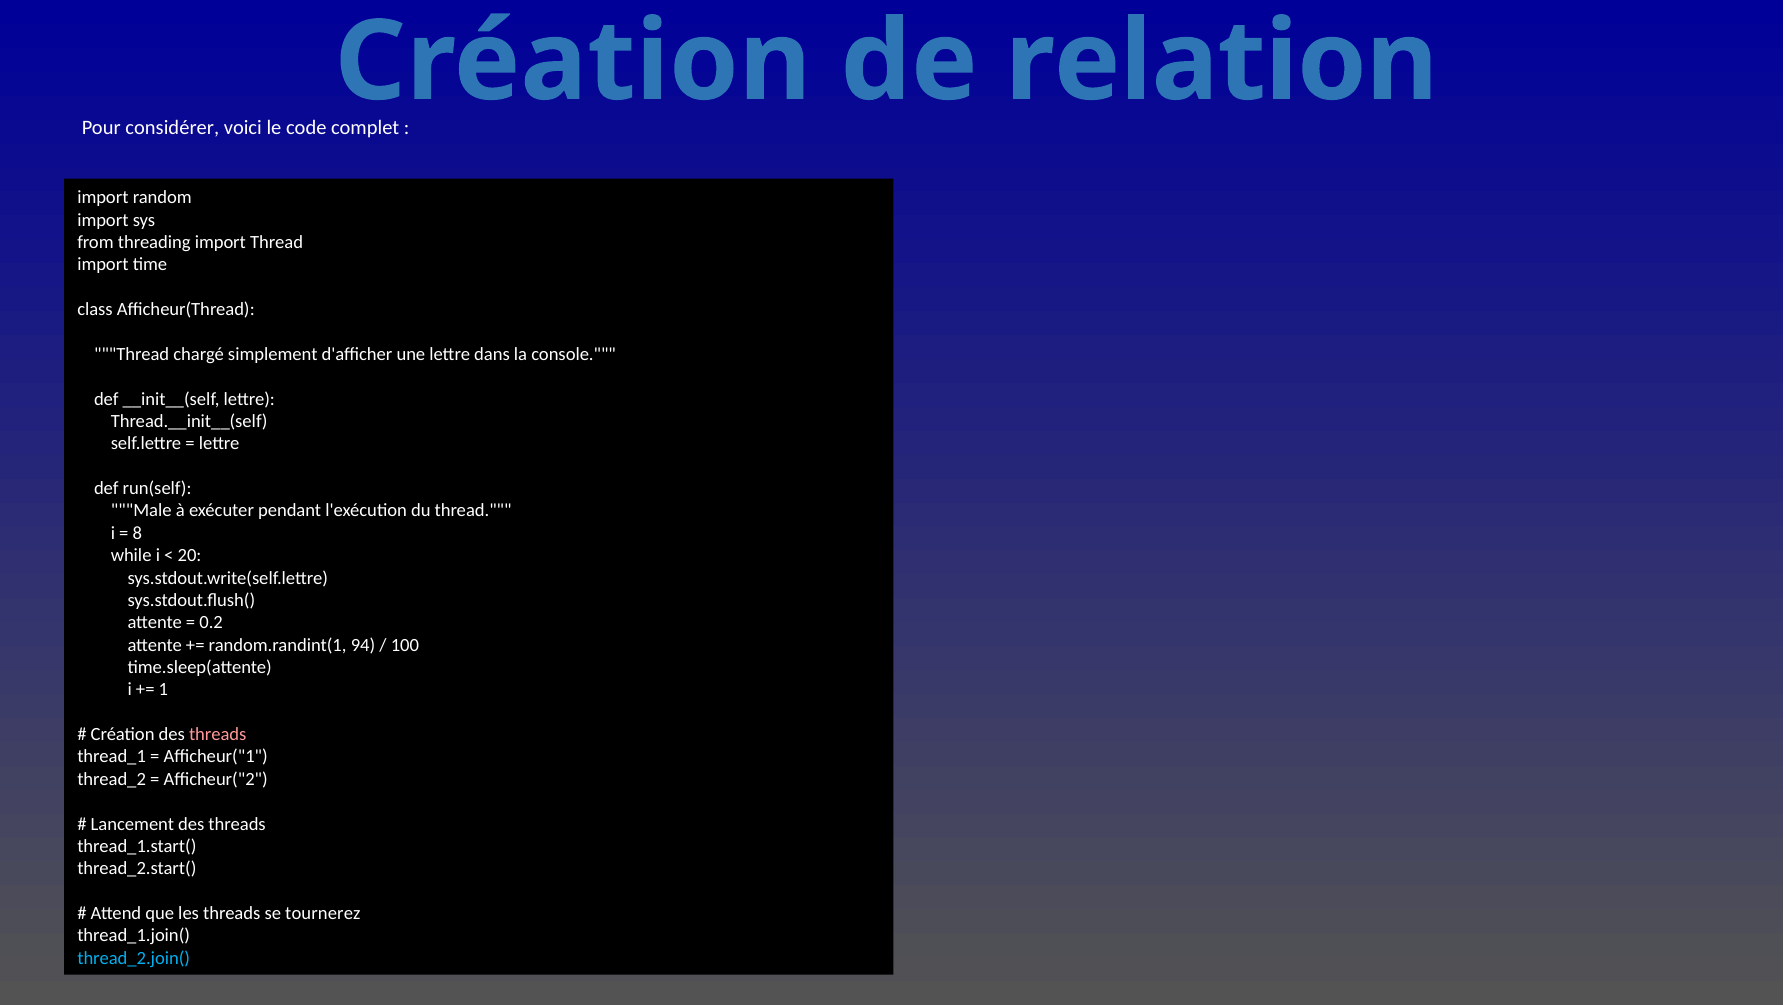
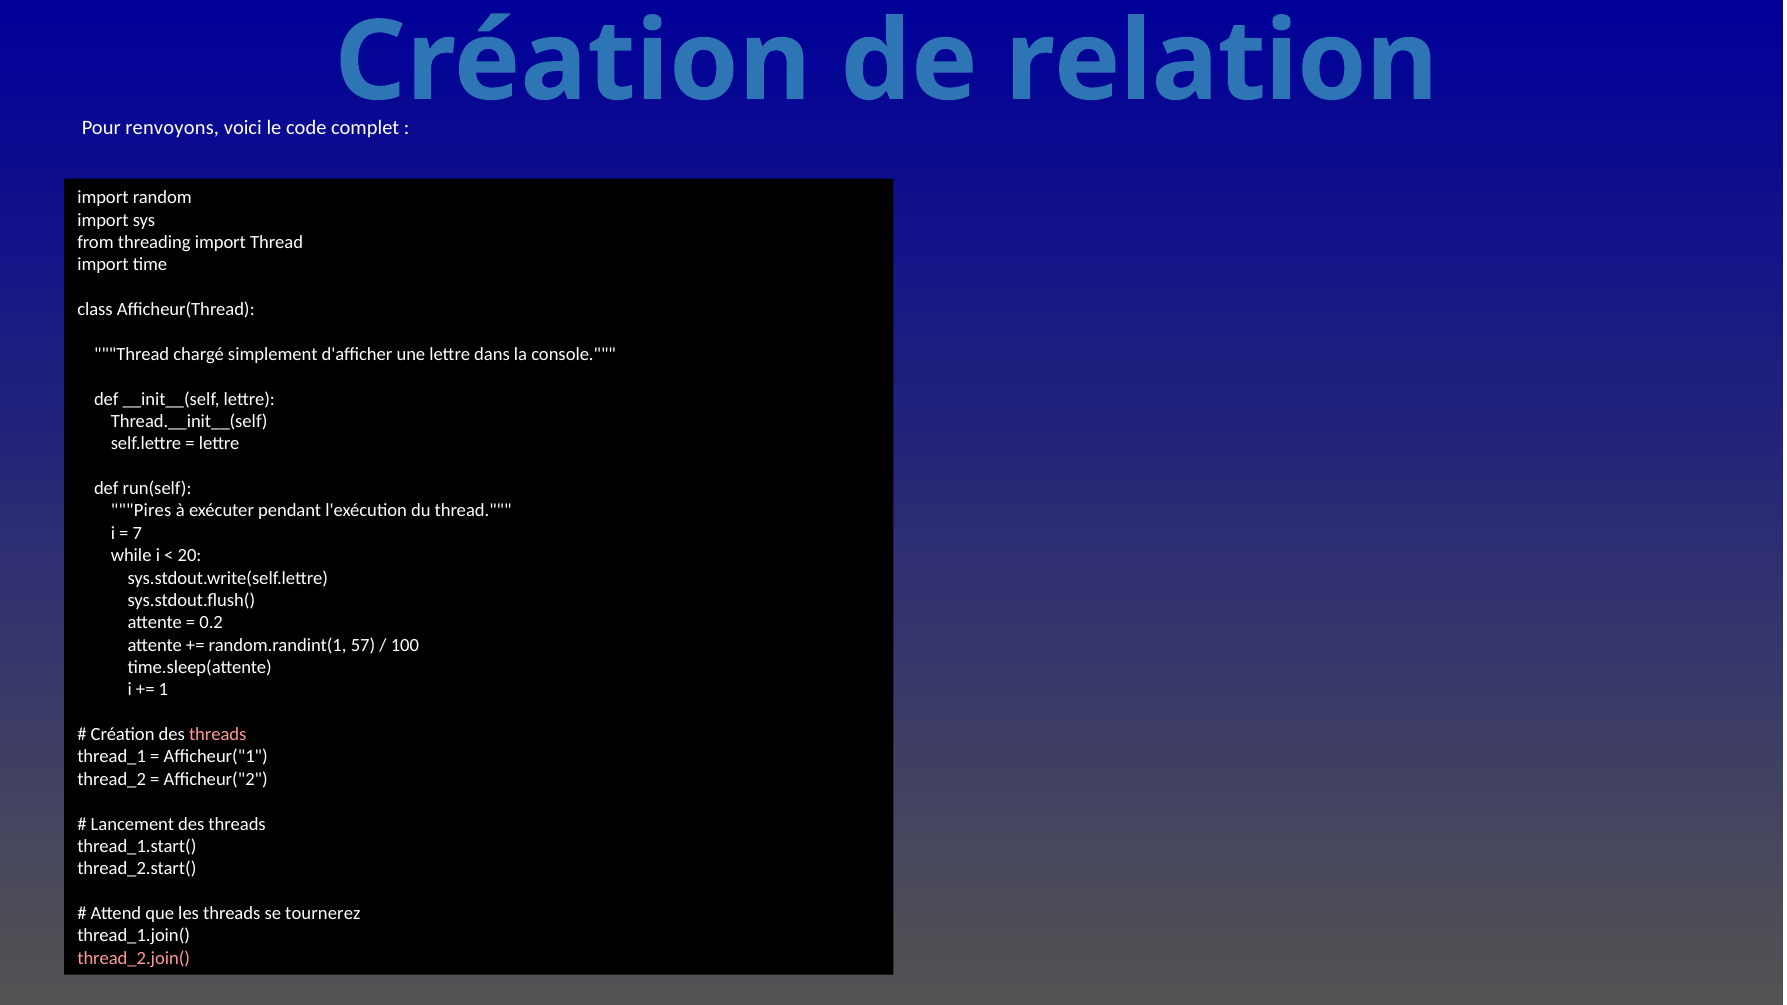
considérer: considérer -> renvoyons
Male: Male -> Pires
8: 8 -> 7
94: 94 -> 57
thread_2.join( colour: light blue -> pink
